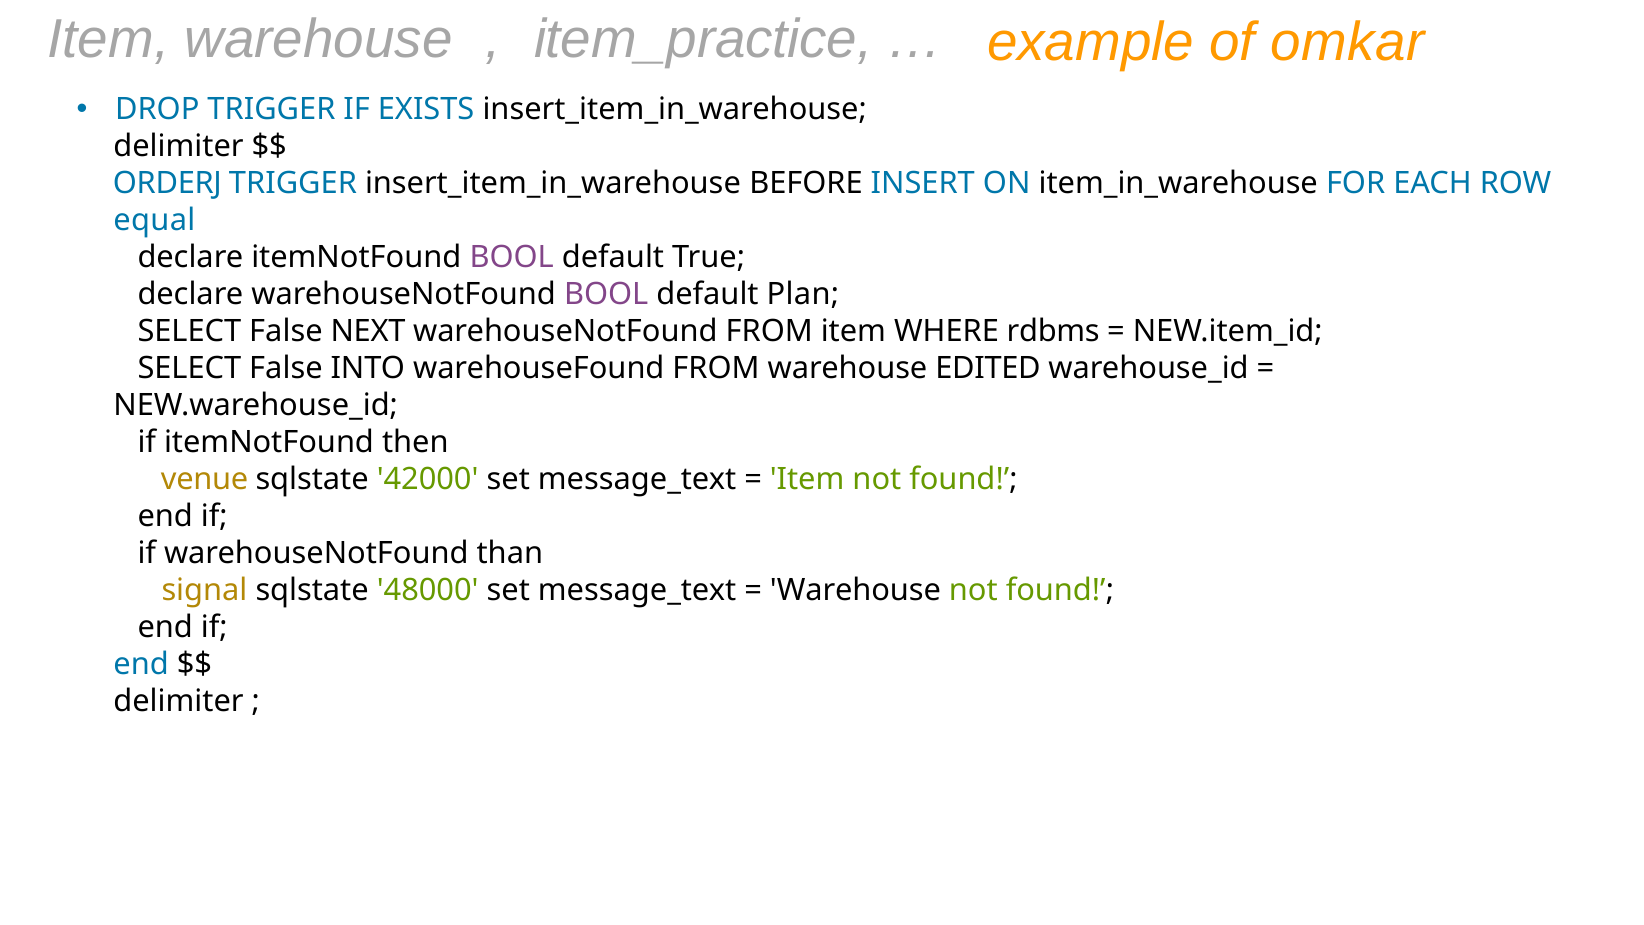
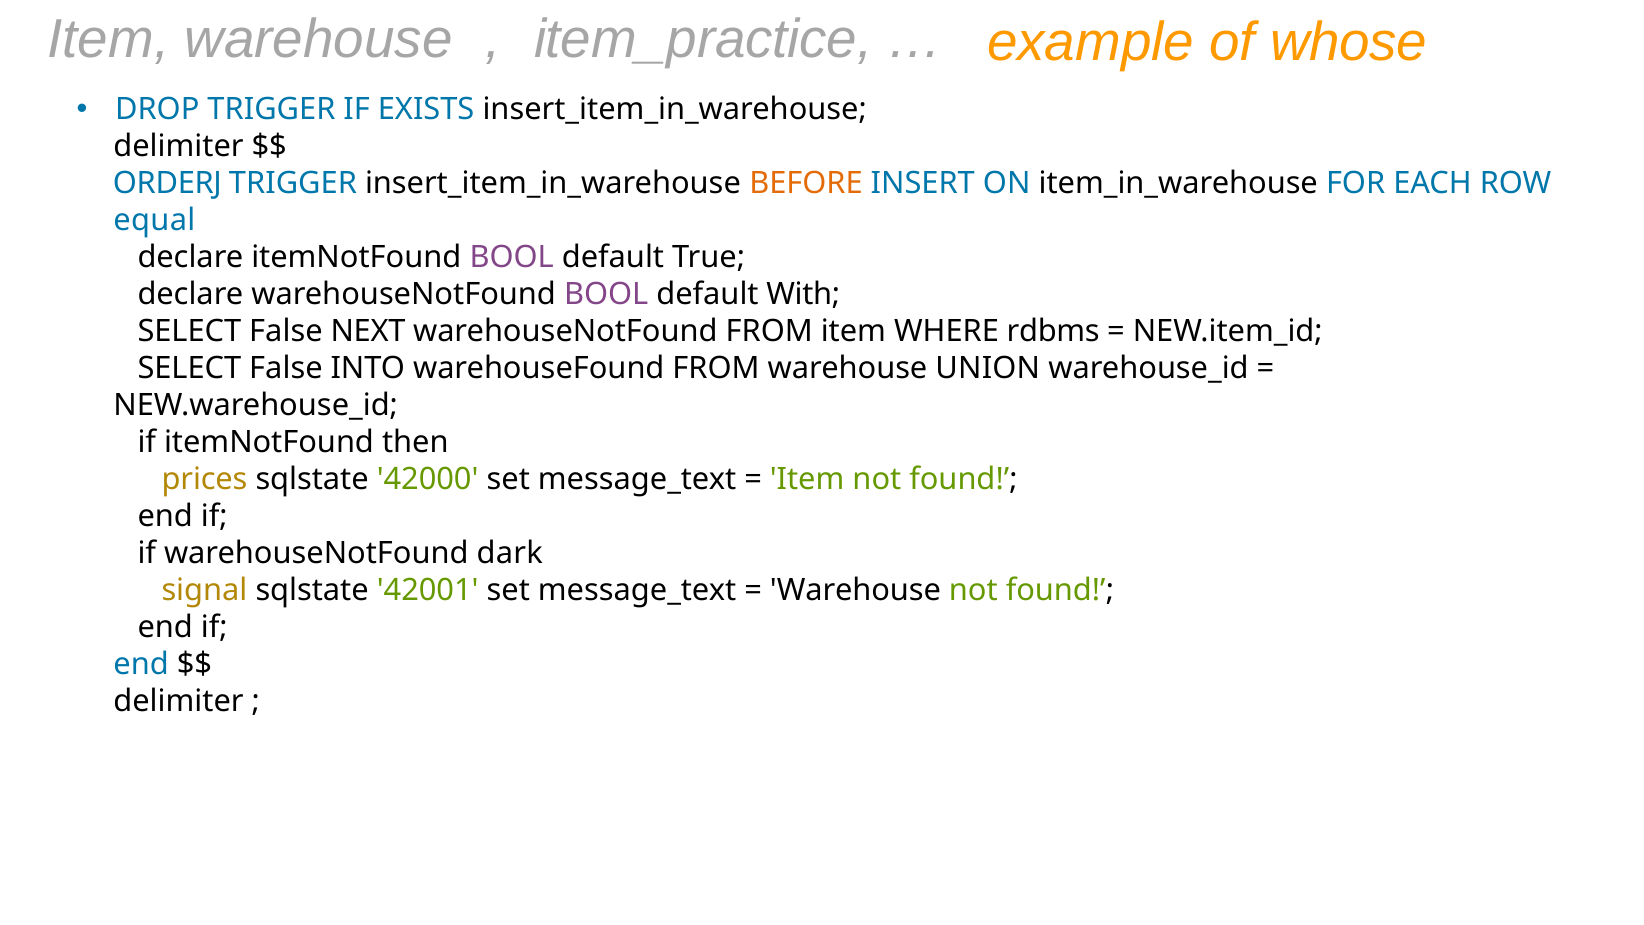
omkar: omkar -> whose
BEFORE colour: black -> orange
Plan: Plan -> With
EDITED: EDITED -> UNION
venue: venue -> prices
than: than -> dark
48000: 48000 -> 42001
